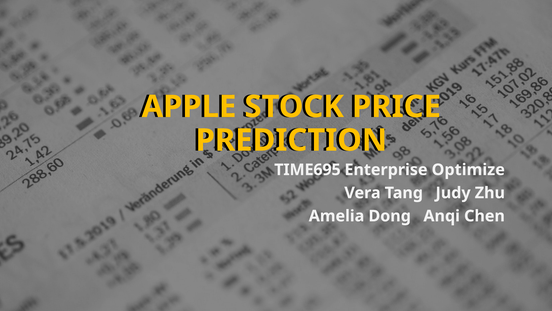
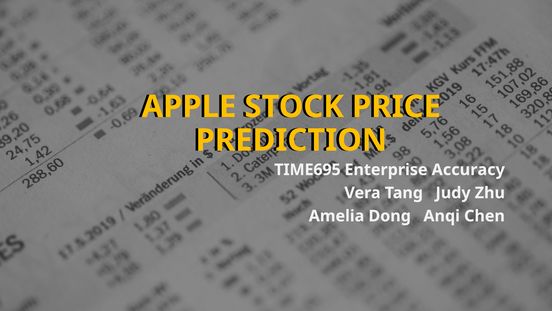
Optimize: Optimize -> Accuracy
